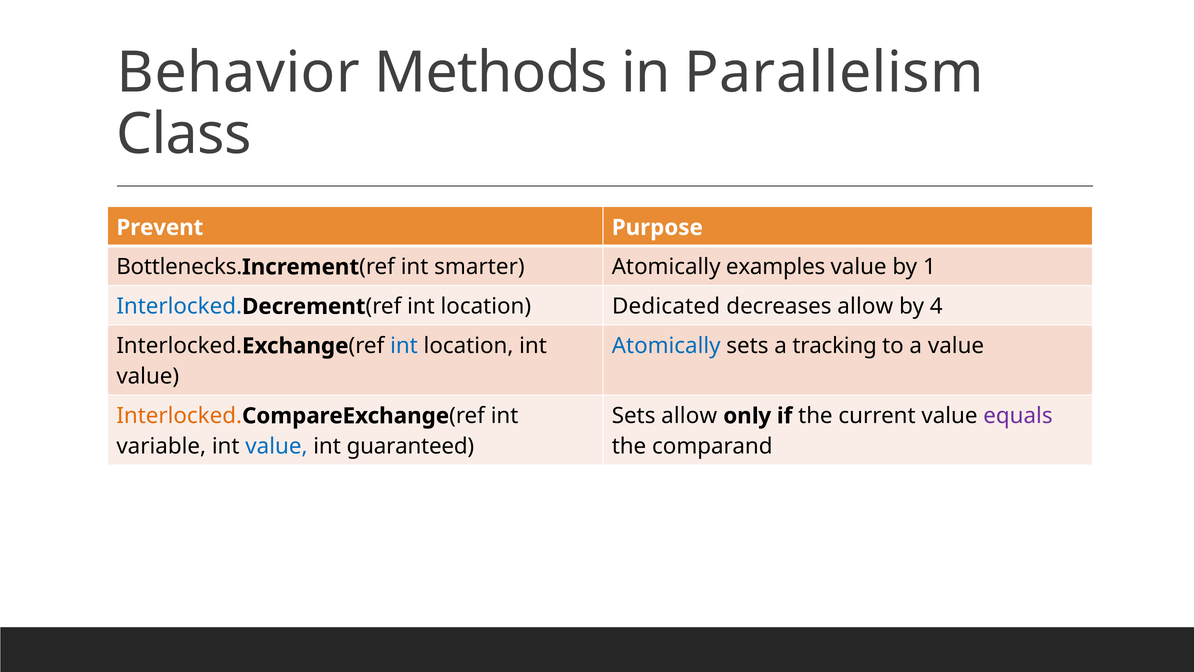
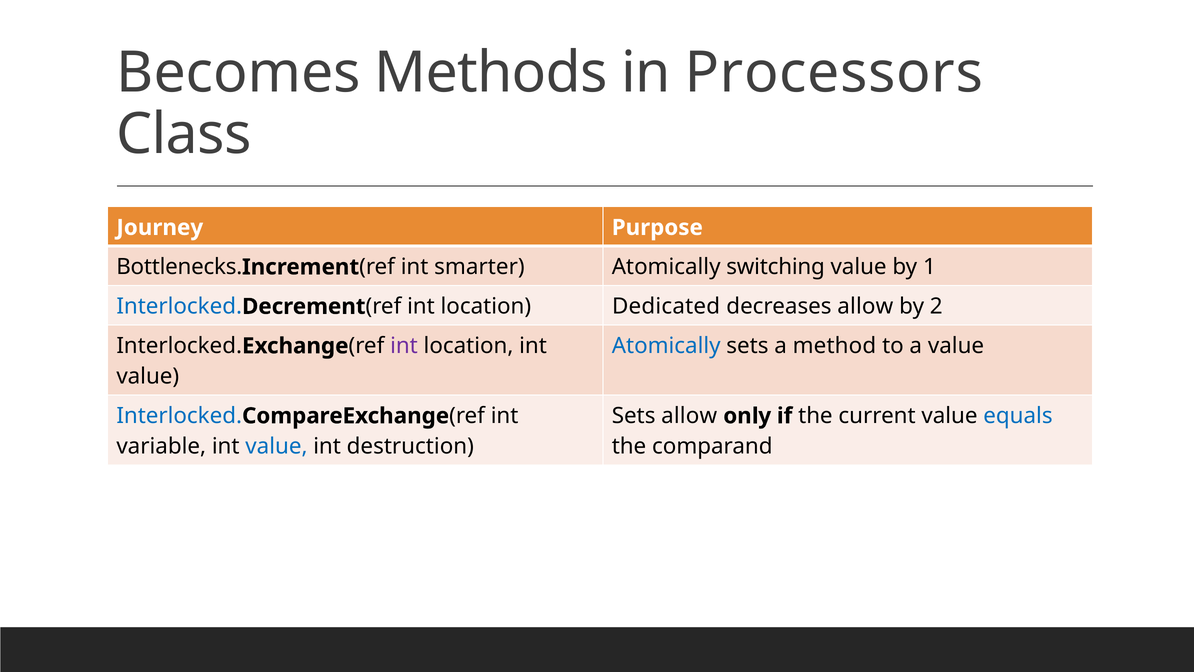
Behavior: Behavior -> Becomes
Parallelism: Parallelism -> Processors
Prevent: Prevent -> Journey
examples: examples -> switching
4: 4 -> 2
int at (404, 346) colour: blue -> purple
tracking: tracking -> method
Interlocked at (179, 416) colour: orange -> blue
equals colour: purple -> blue
guaranteed: guaranteed -> destruction
